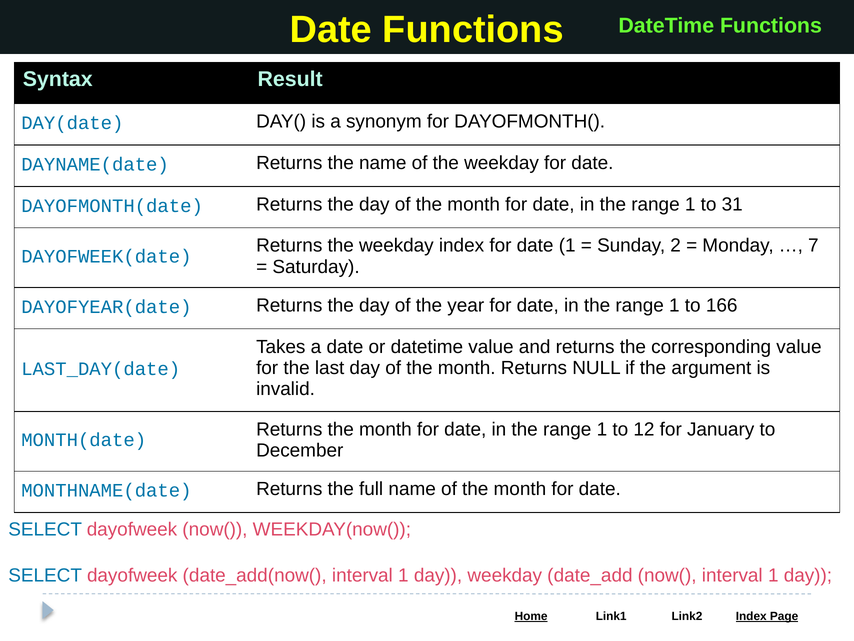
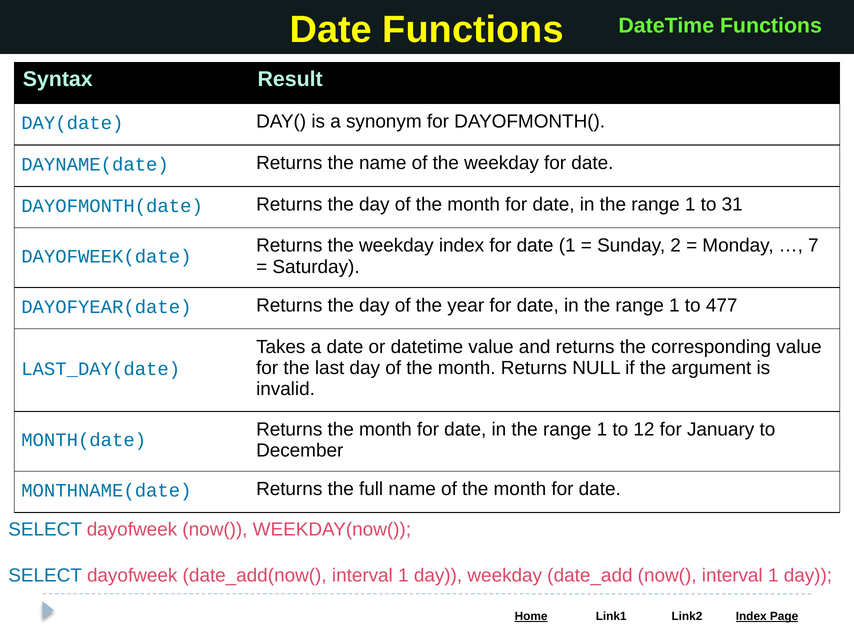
166: 166 -> 477
